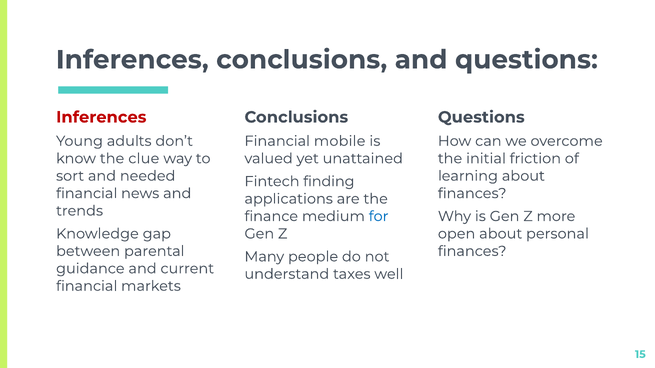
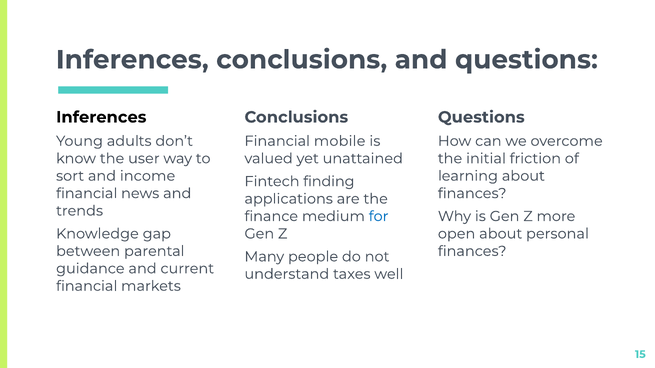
Inferences at (101, 117) colour: red -> black
clue: clue -> user
needed: needed -> income
